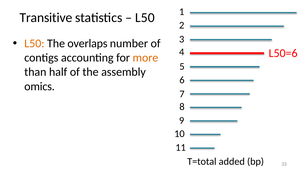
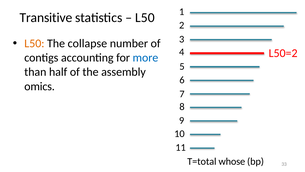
overlaps: overlaps -> collapse
L50=6: L50=6 -> L50=2
more colour: orange -> blue
added: added -> whose
